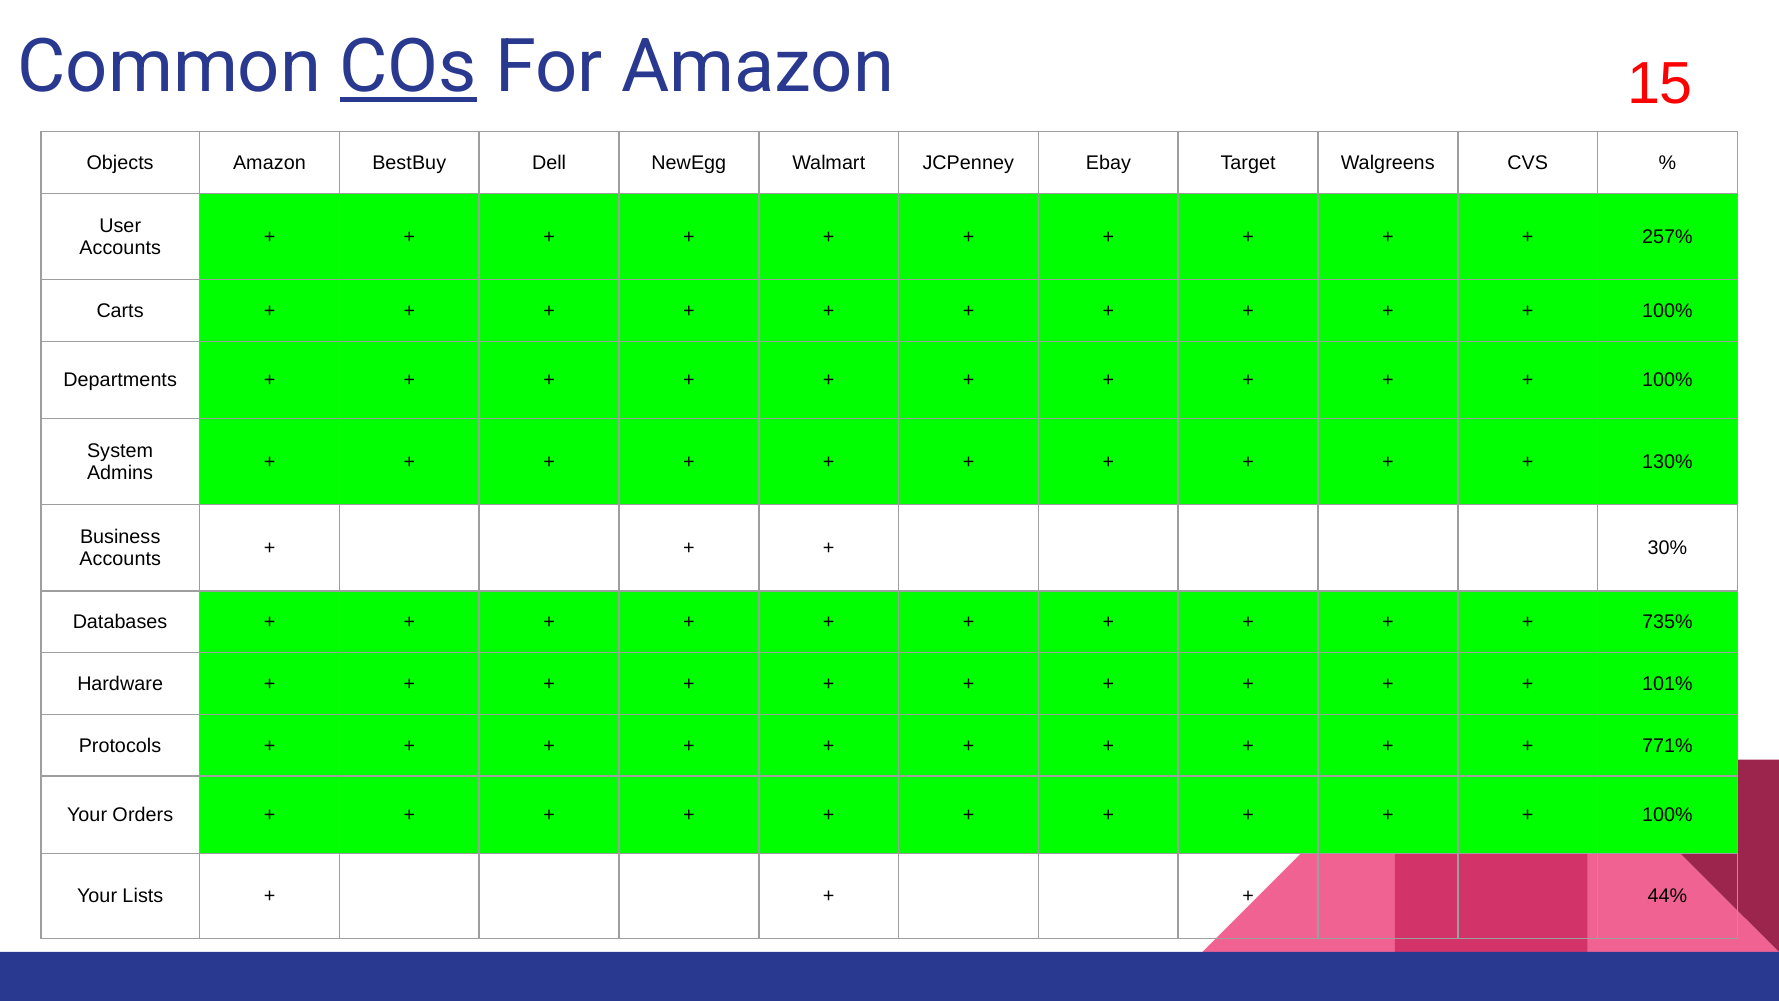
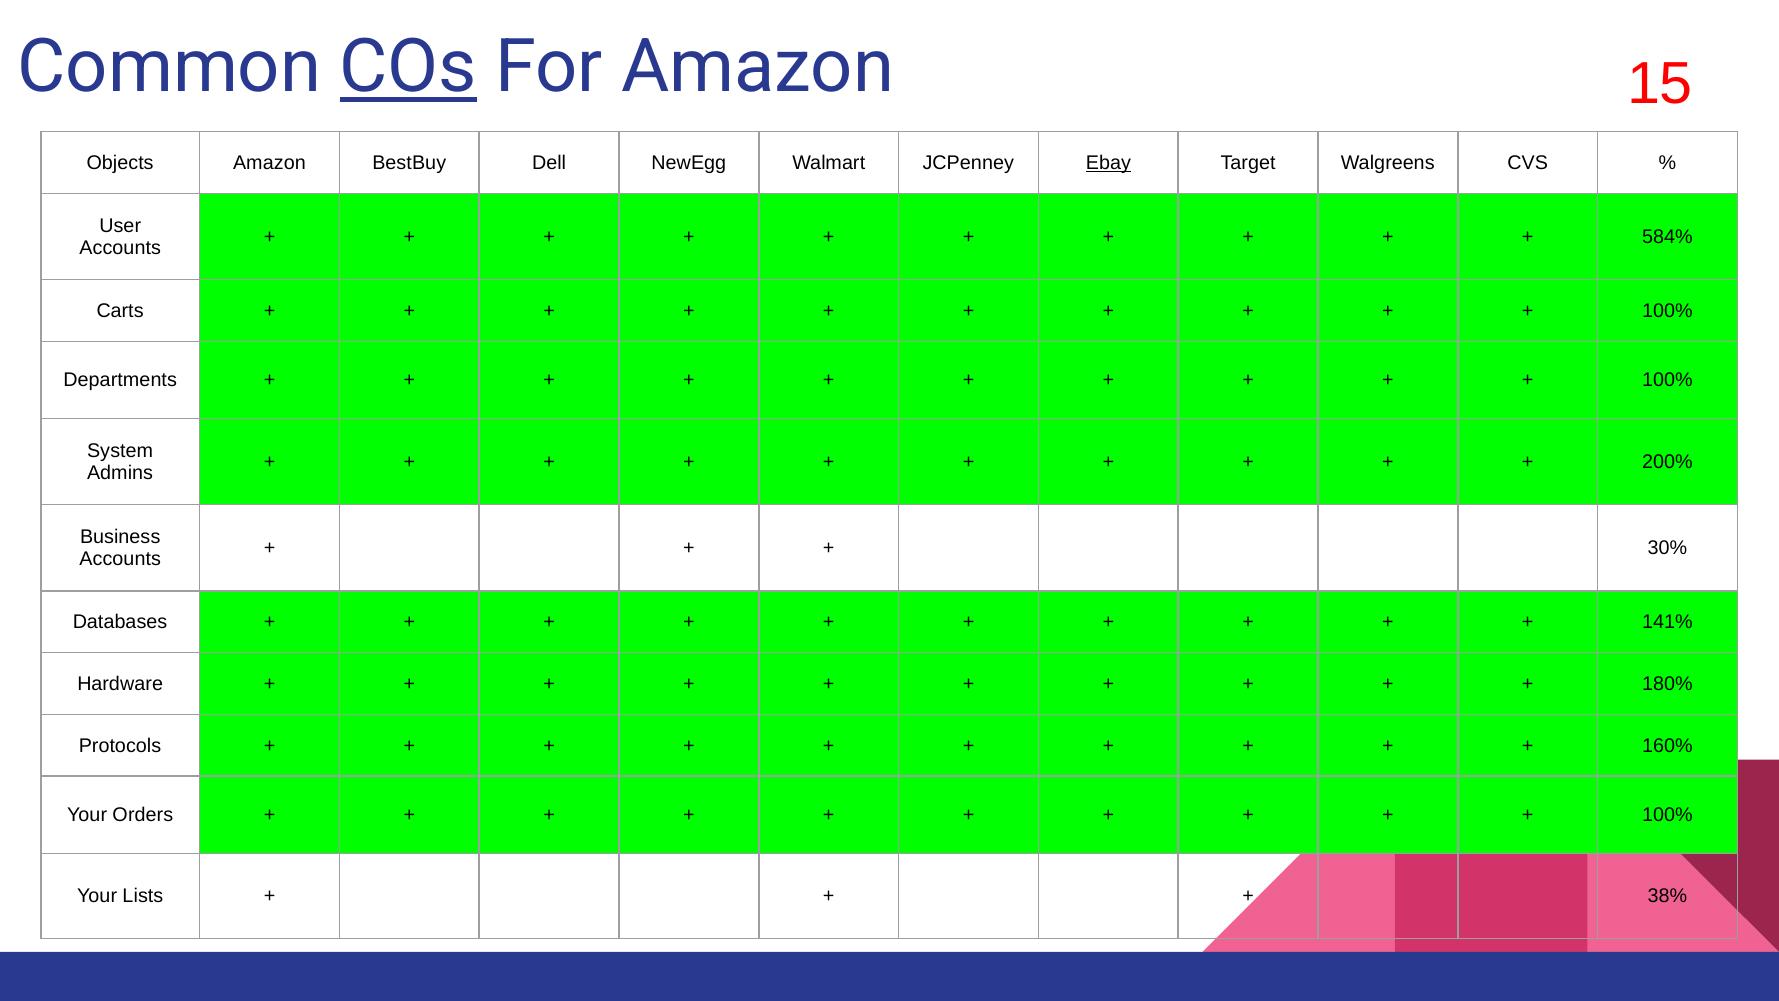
Ebay underline: none -> present
257%: 257% -> 584%
130%: 130% -> 200%
735%: 735% -> 141%
101%: 101% -> 180%
771%: 771% -> 160%
44%: 44% -> 38%
